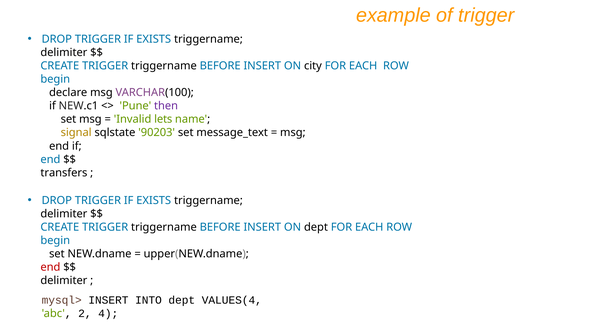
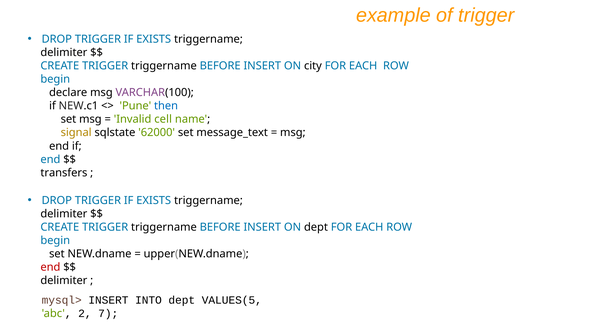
then colour: purple -> blue
lets: lets -> cell
90203: 90203 -> 62000
VALUES(4: VALUES(4 -> VALUES(5
4: 4 -> 7
